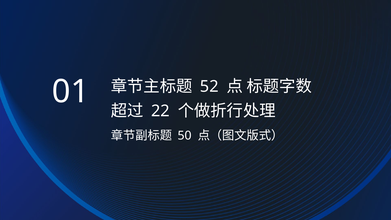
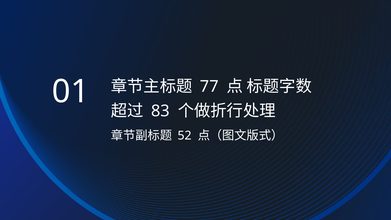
52: 52 -> 77
22: 22 -> 83
50: 50 -> 52
